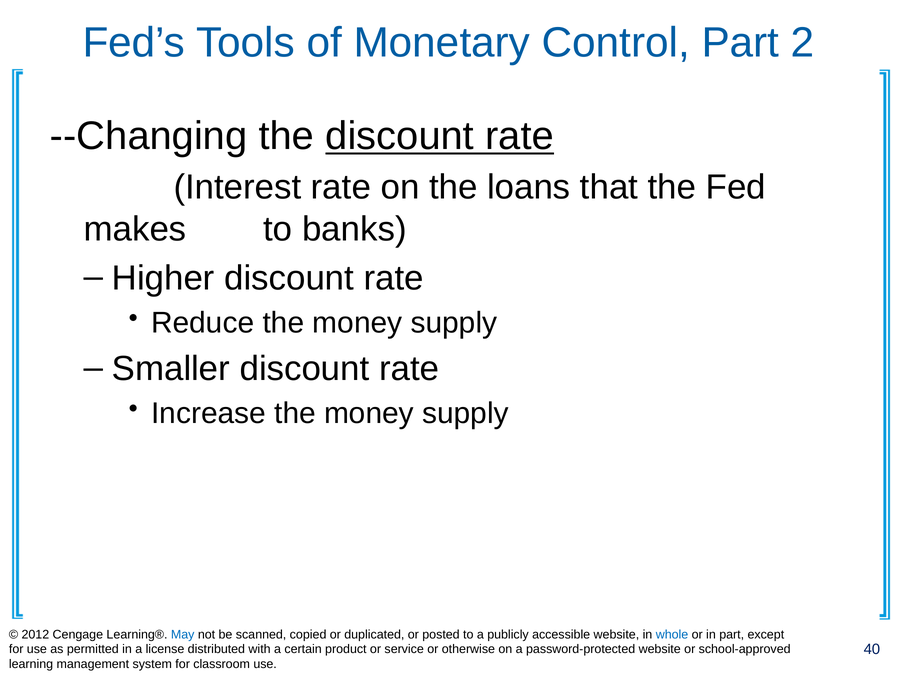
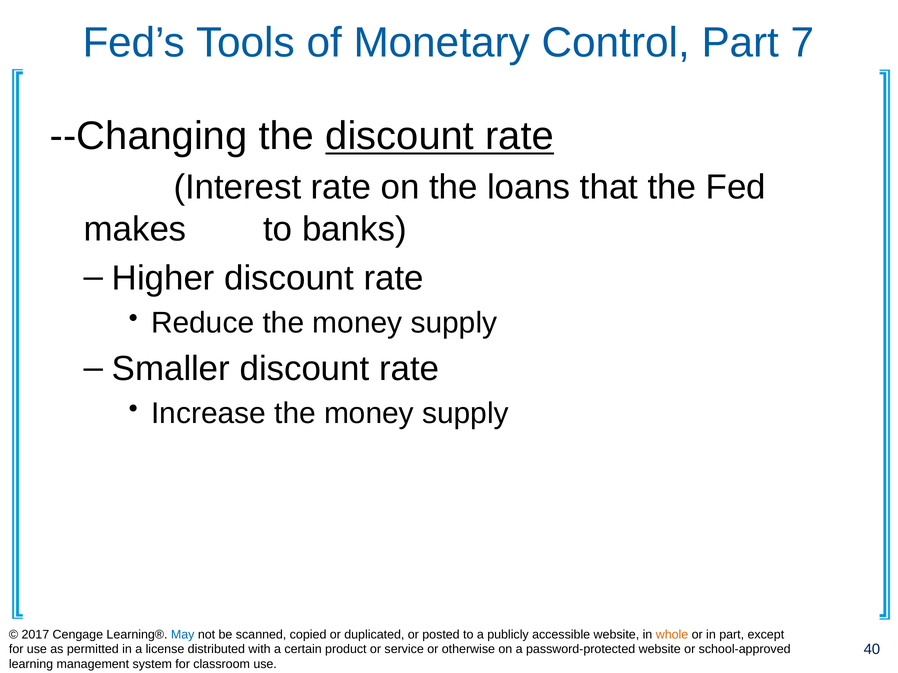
2: 2 -> 7
2012: 2012 -> 2017
whole colour: blue -> orange
